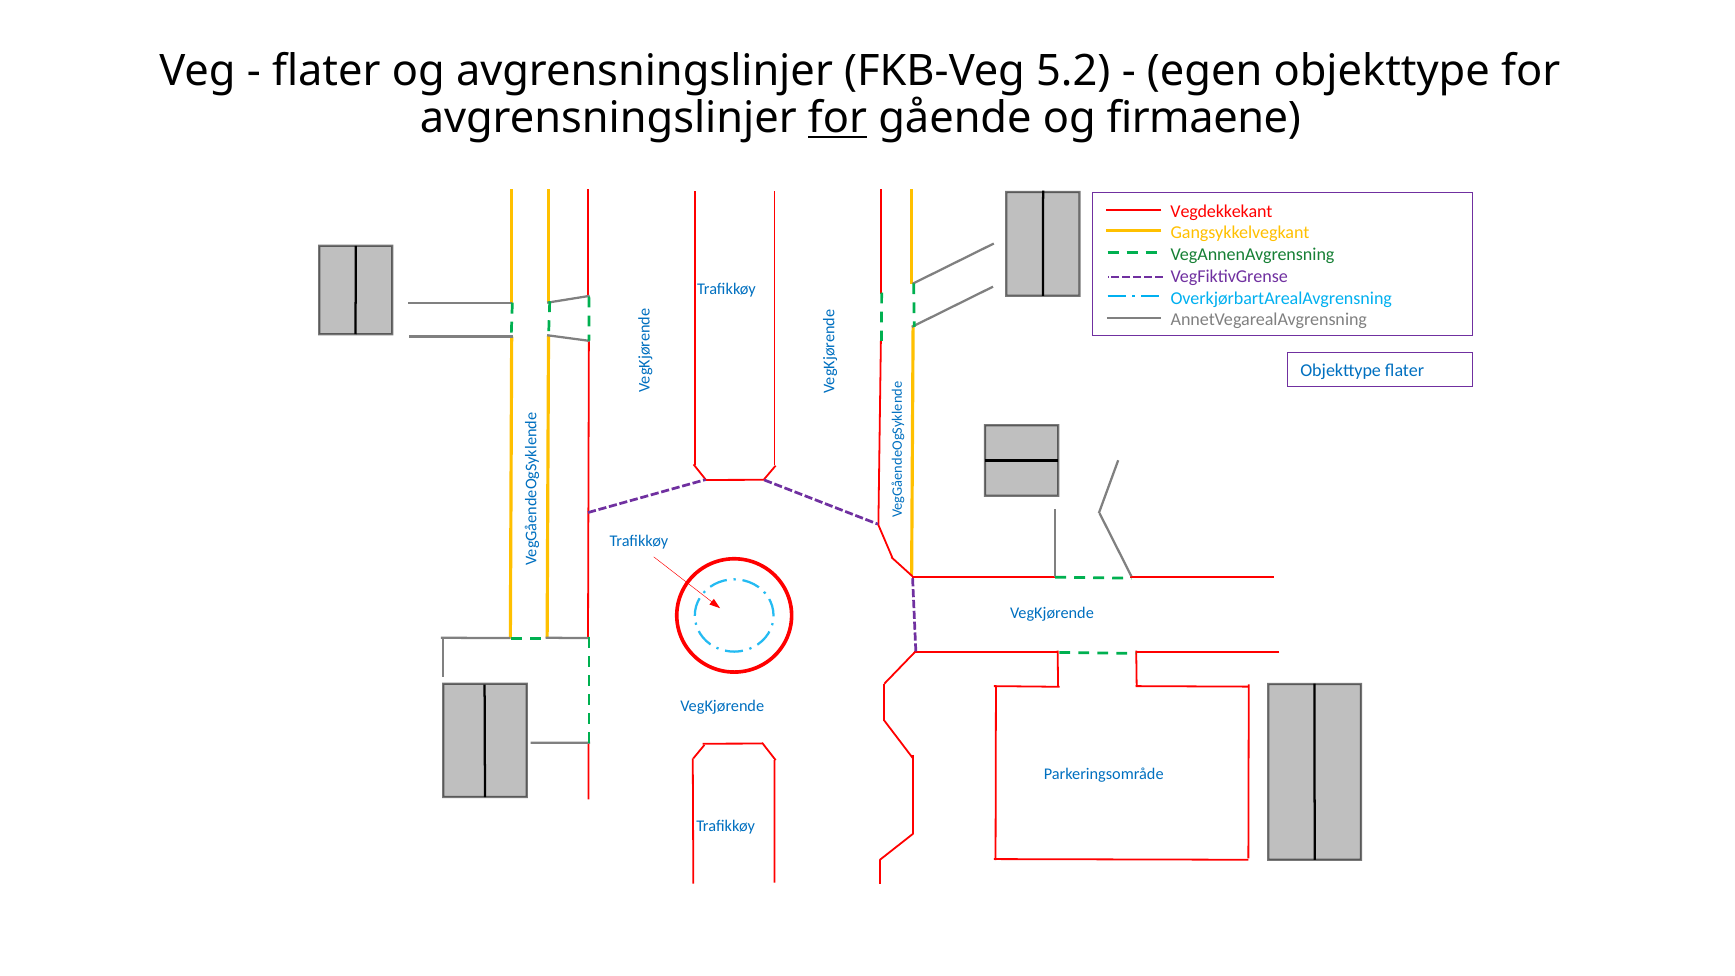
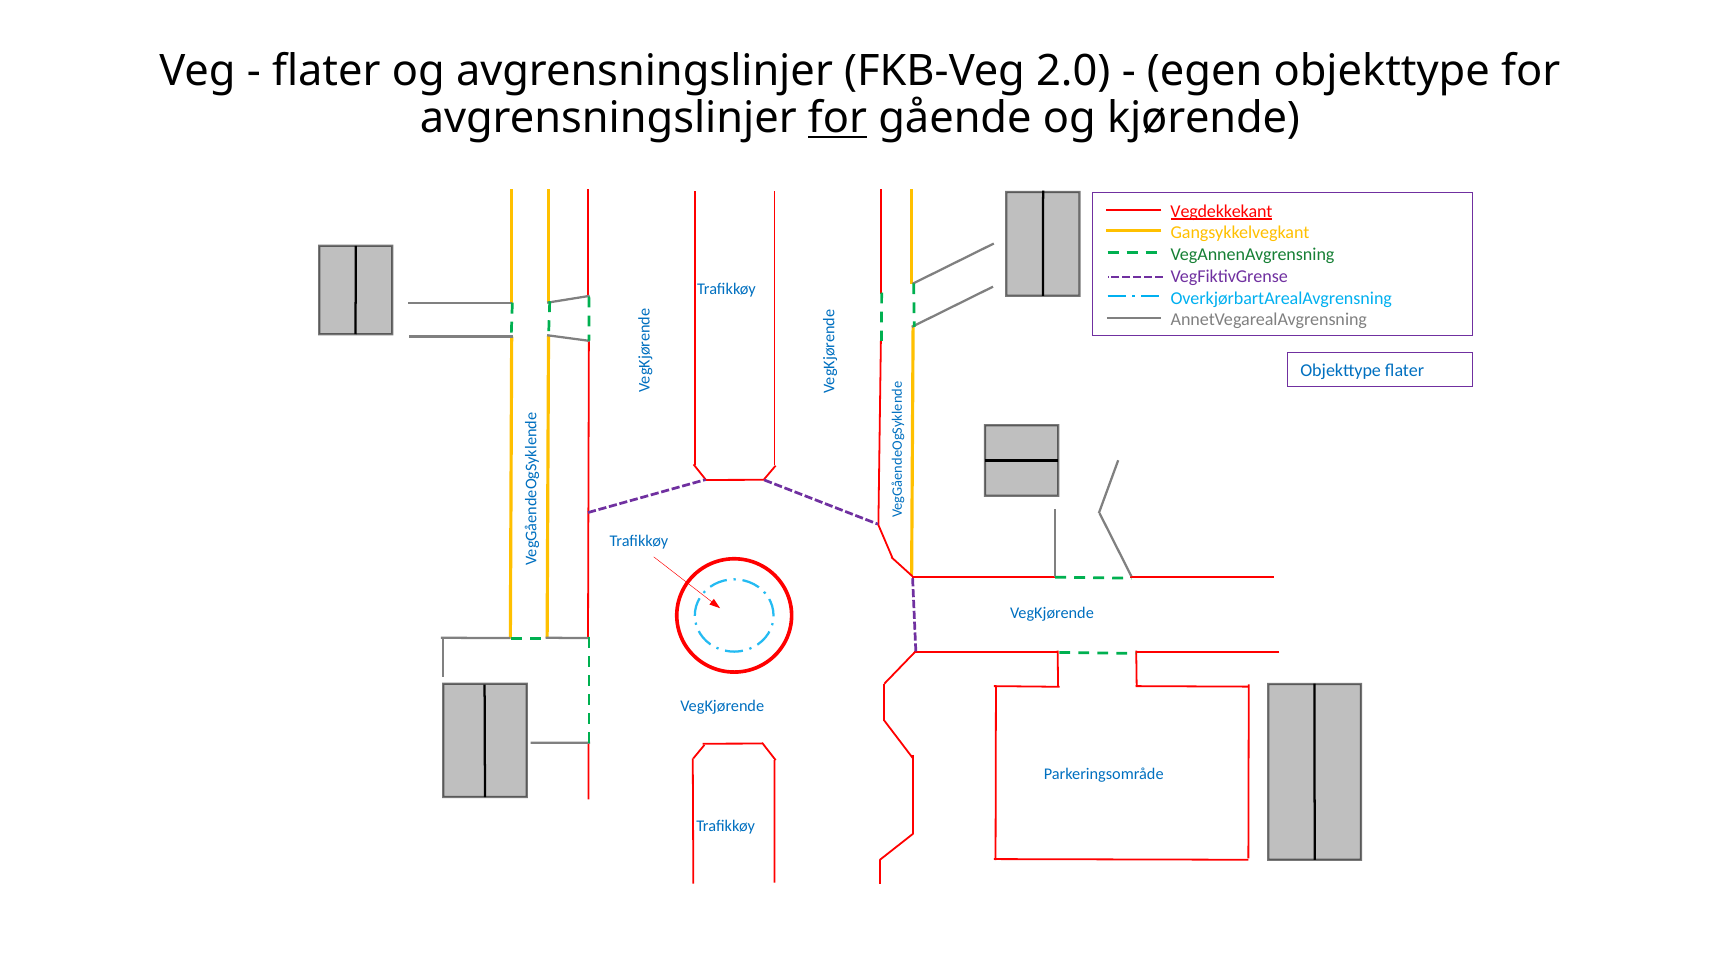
5.2: 5.2 -> 2.0
firmaene: firmaene -> kjørende
Vegdekkekant underline: none -> present
